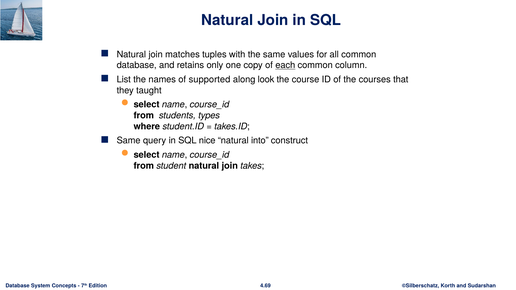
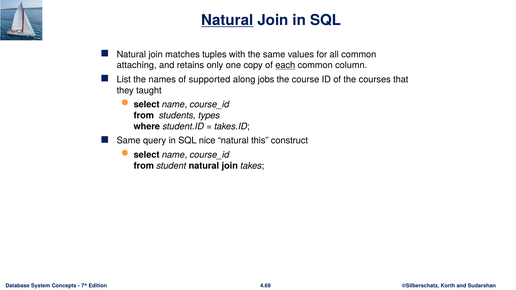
Natural at (227, 20) underline: none -> present
database at (137, 65): database -> attaching
look: look -> jobs
into: into -> this
